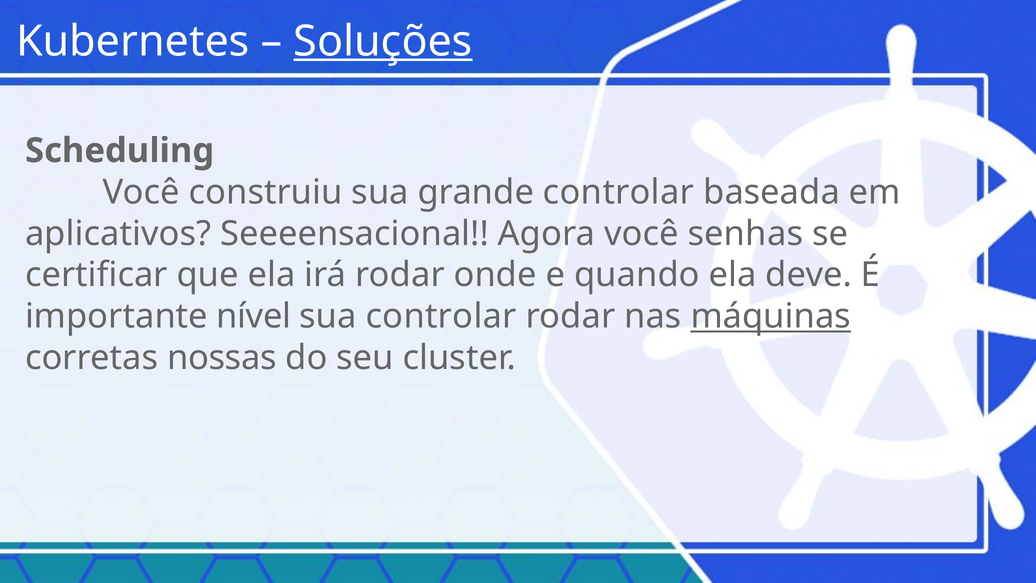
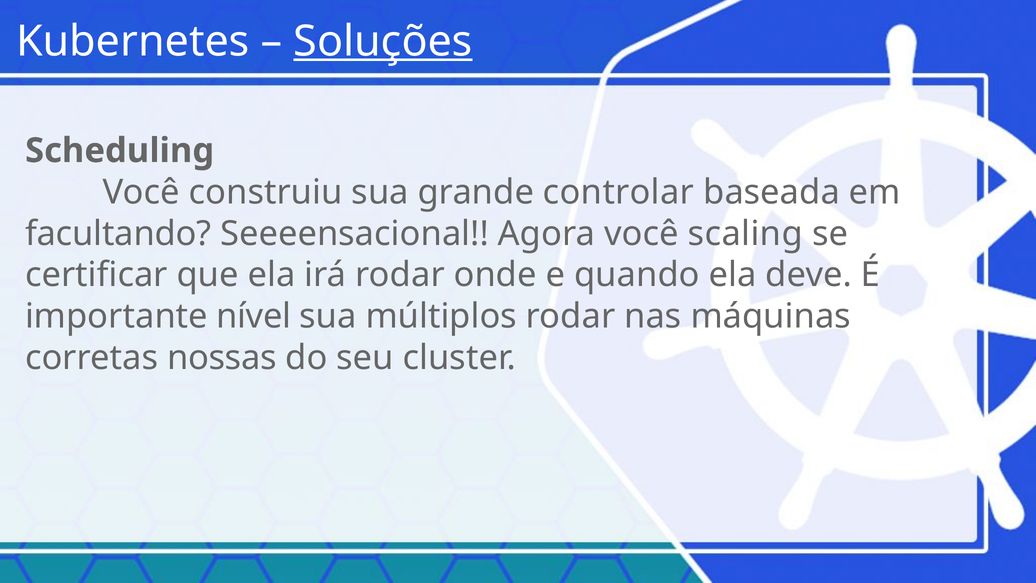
aplicativos: aplicativos -> facultando
senhas: senhas -> scaling
sua controlar: controlar -> múltiplos
máquinas underline: present -> none
